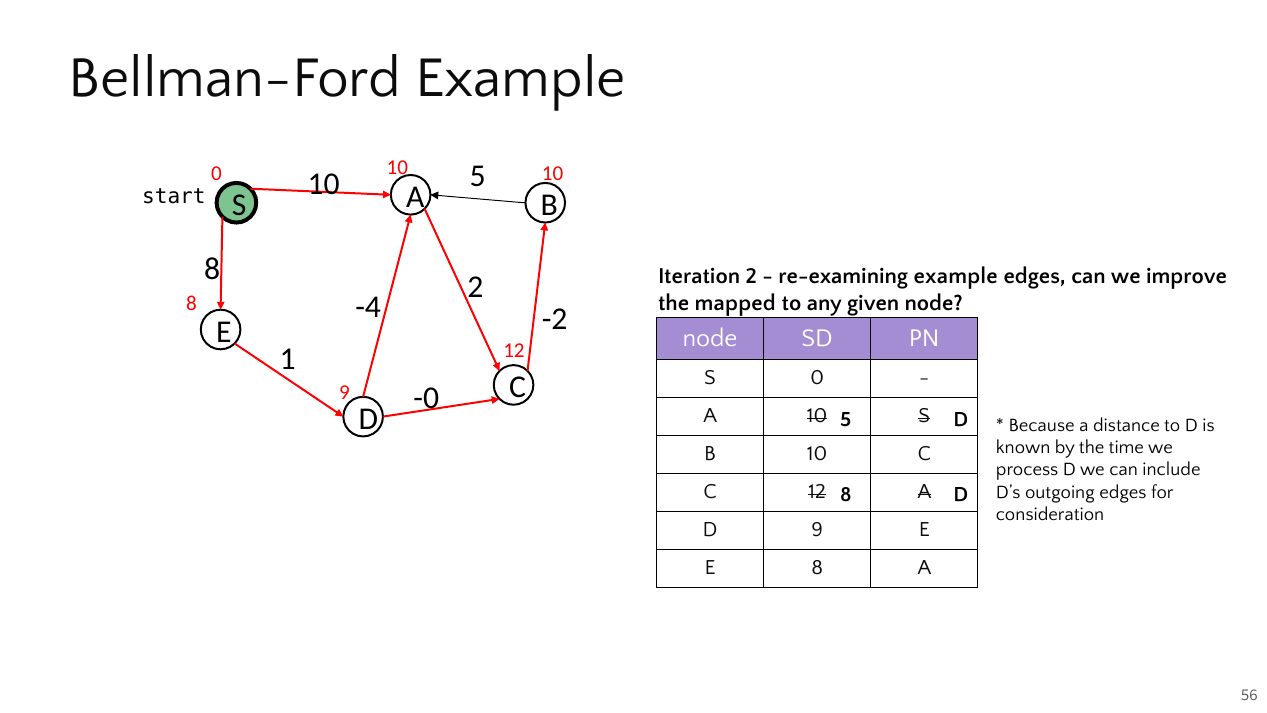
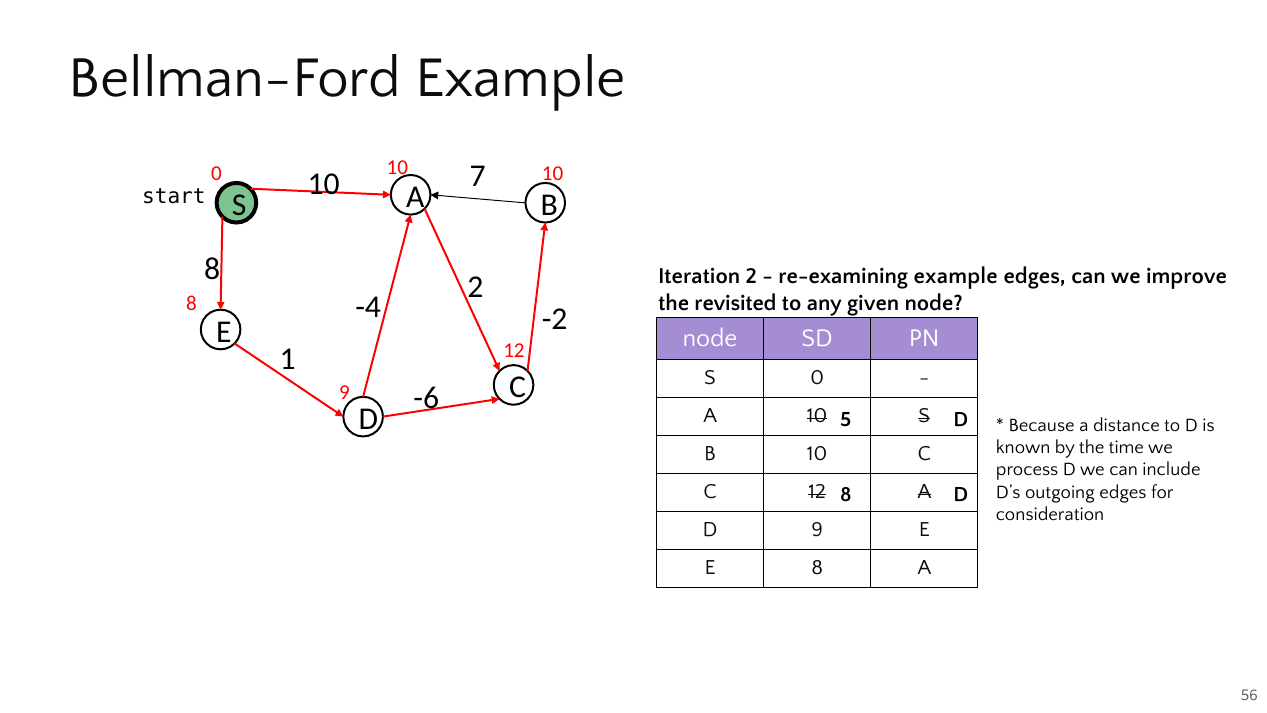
10 5: 5 -> 7
mapped: mapped -> revisited
-0: -0 -> -6
